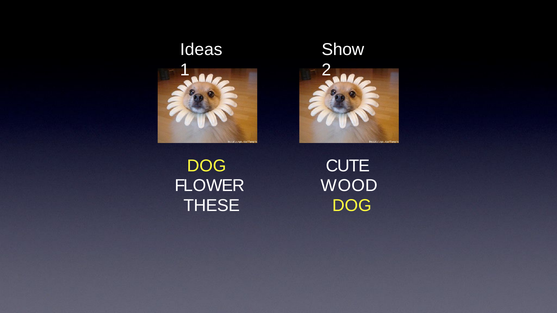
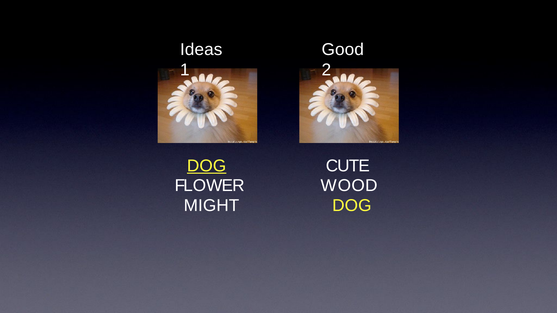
Show: Show -> Good
DOG at (207, 166) underline: none -> present
THESE: THESE -> MIGHT
